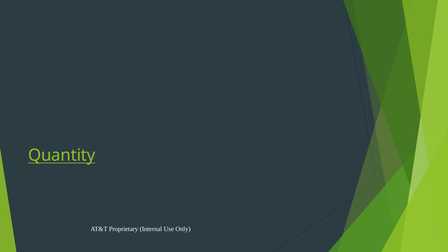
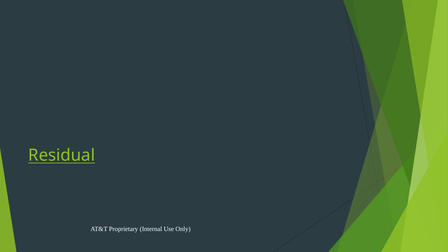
Quantity: Quantity -> Residual
